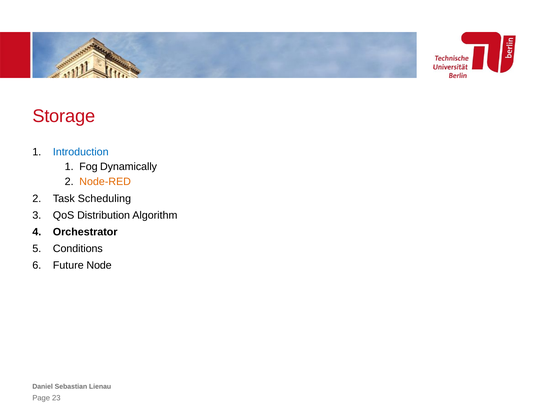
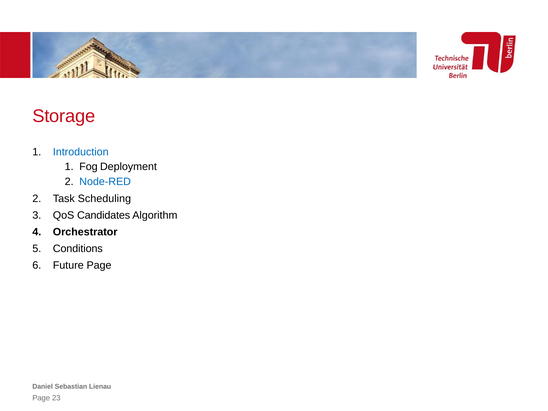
Dynamically: Dynamically -> Deployment
Node-RED colour: orange -> blue
Distribution: Distribution -> Candidates
Future Node: Node -> Page
